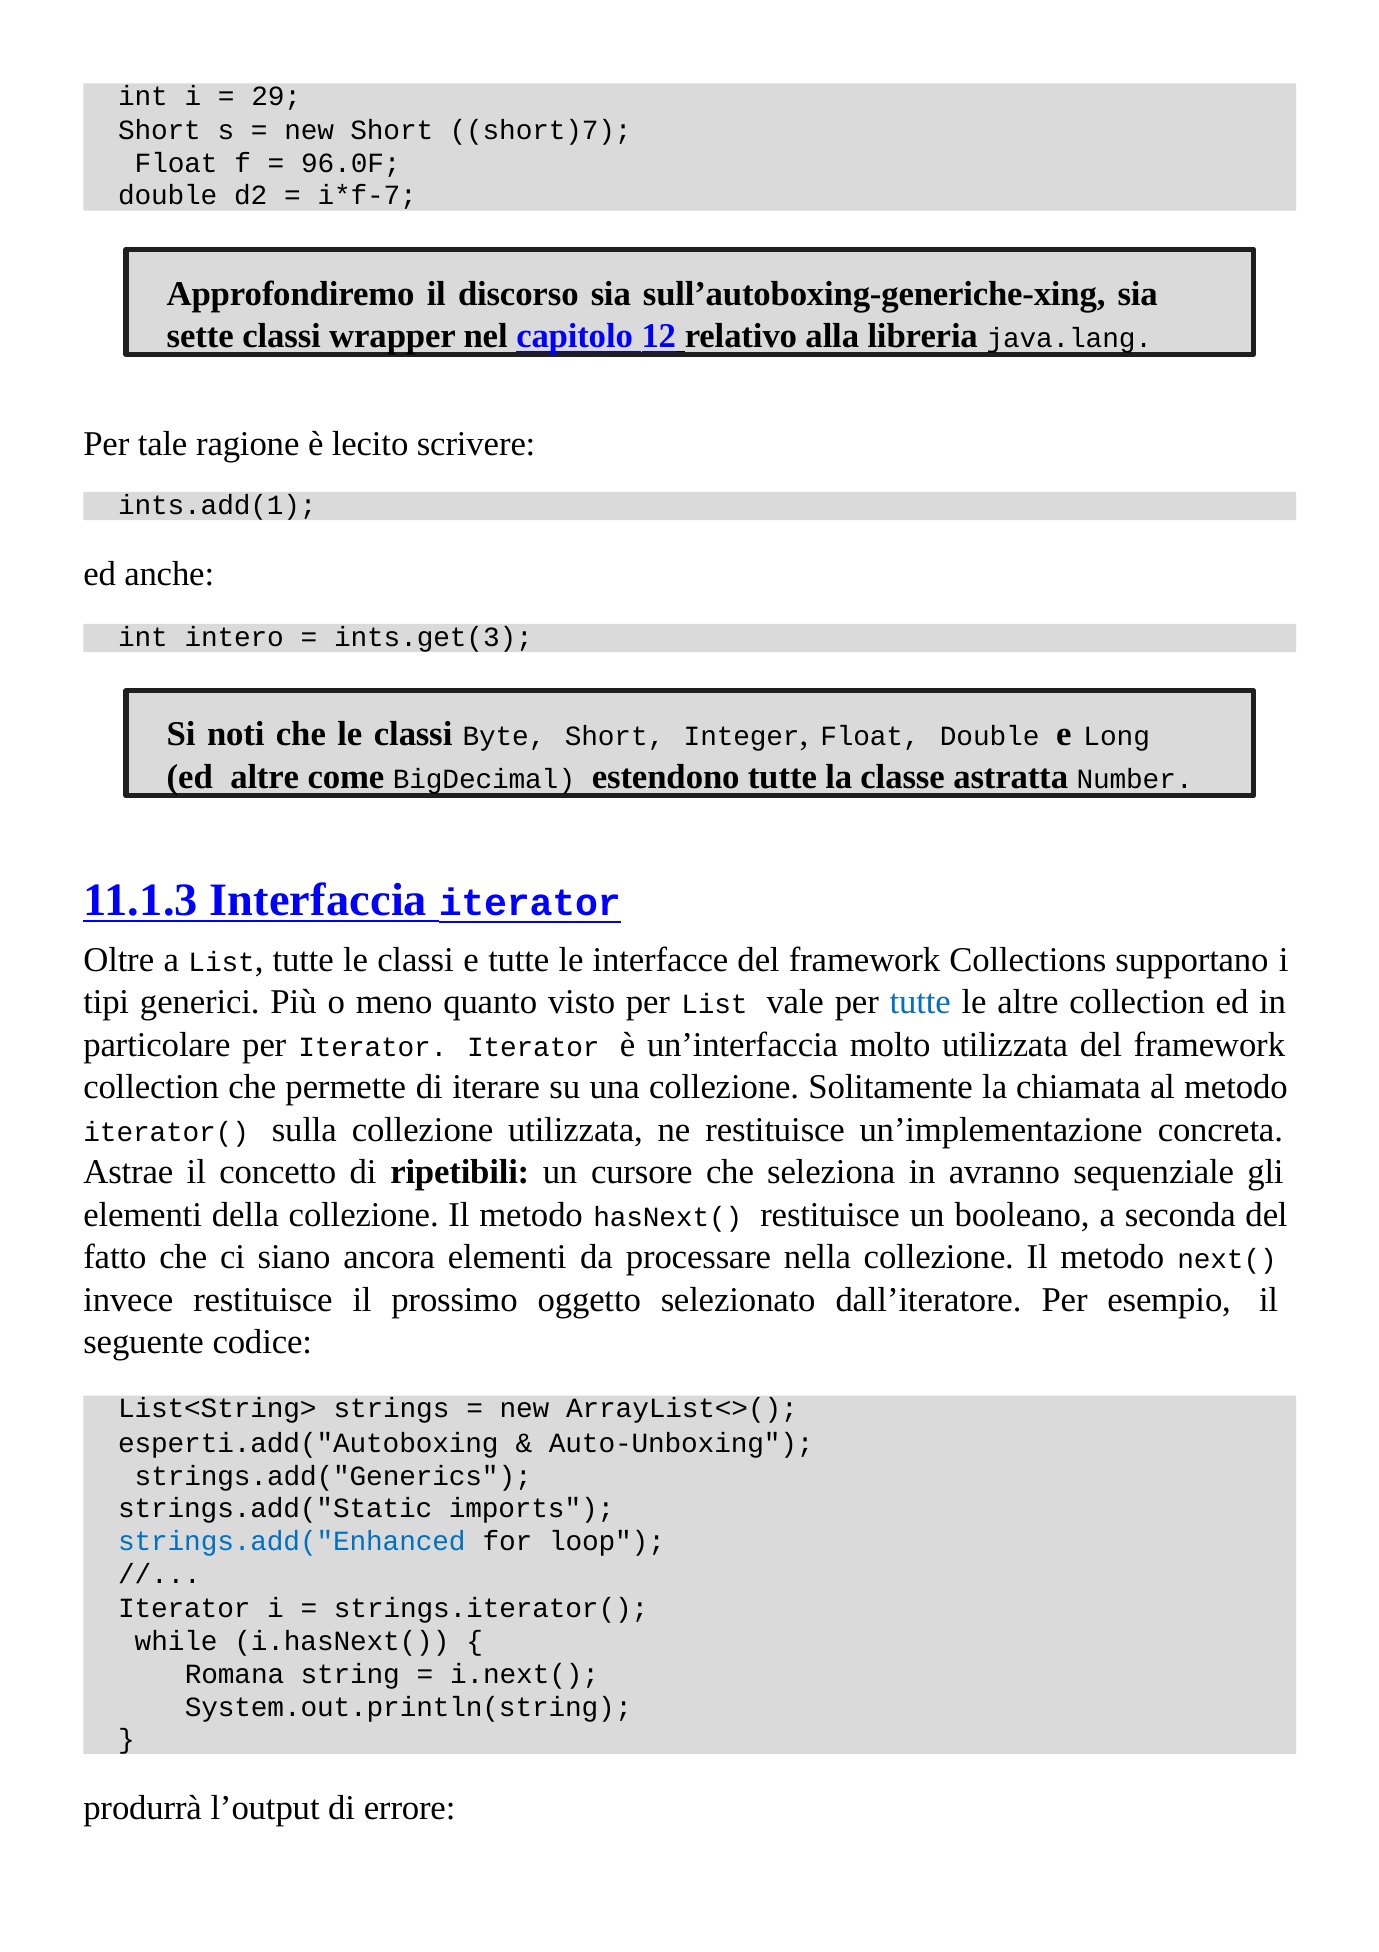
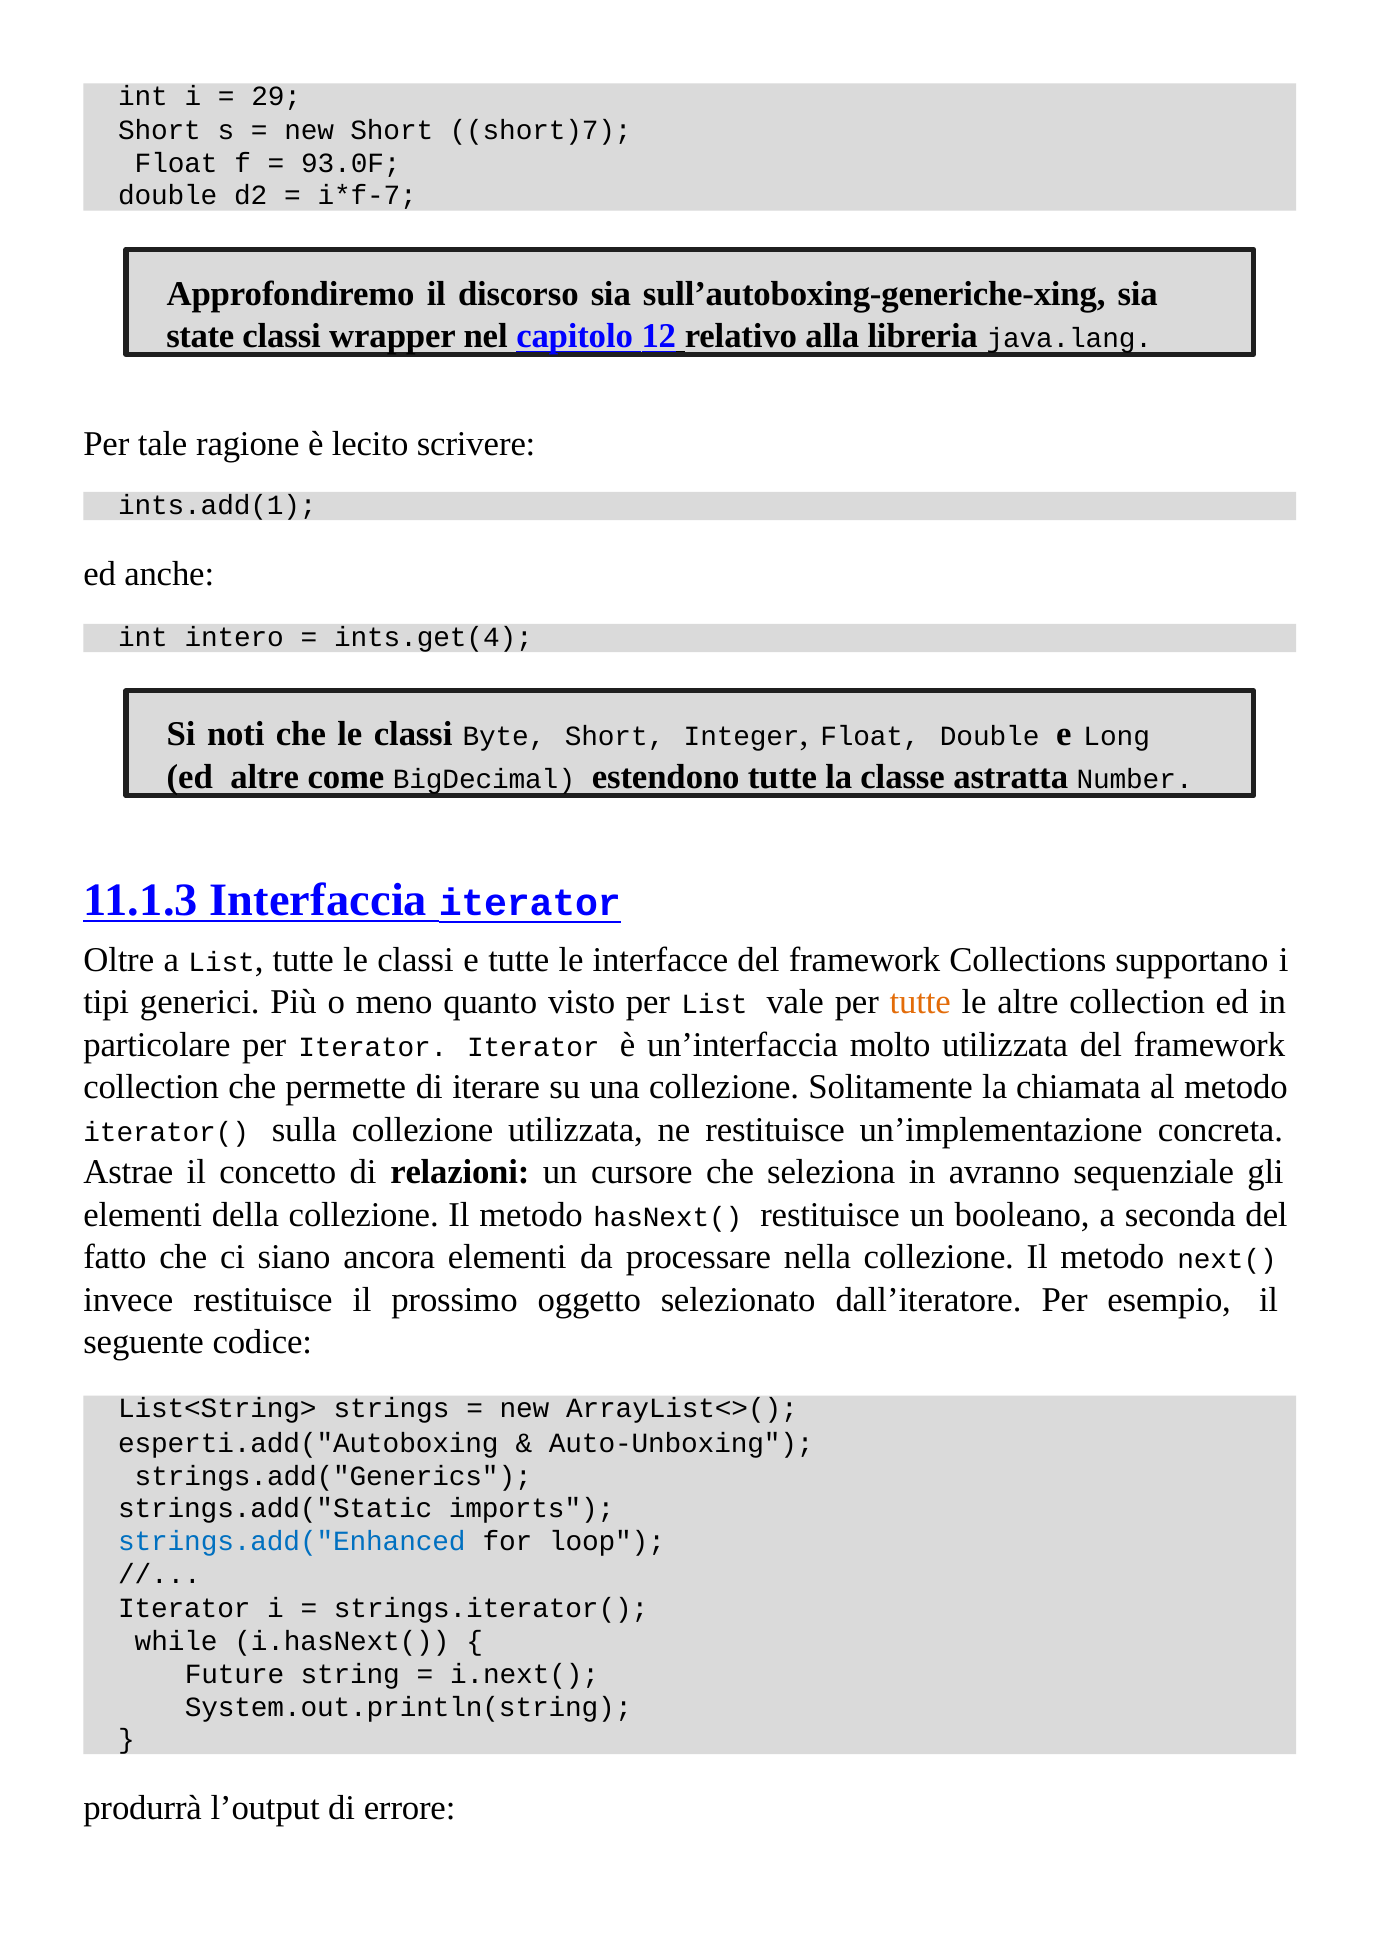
96.0F: 96.0F -> 93.0F
sette: sette -> state
ints.get(3: ints.get(3 -> ints.get(4
tutte at (920, 1002) colour: blue -> orange
ripetibili: ripetibili -> relazioni
Romana: Romana -> Future
